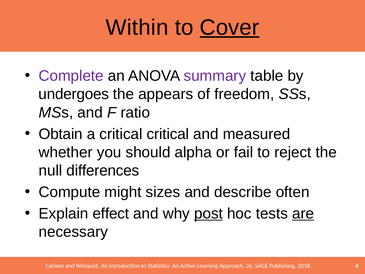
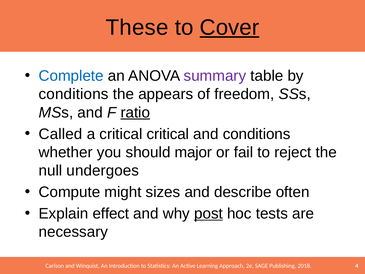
Within: Within -> These
Complete colour: purple -> blue
undergoes at (74, 94): undergoes -> conditions
ratio underline: none -> present
Obtain: Obtain -> Called
and measured: measured -> conditions
alpha: alpha -> major
differences: differences -> undergoes
are underline: present -> none
